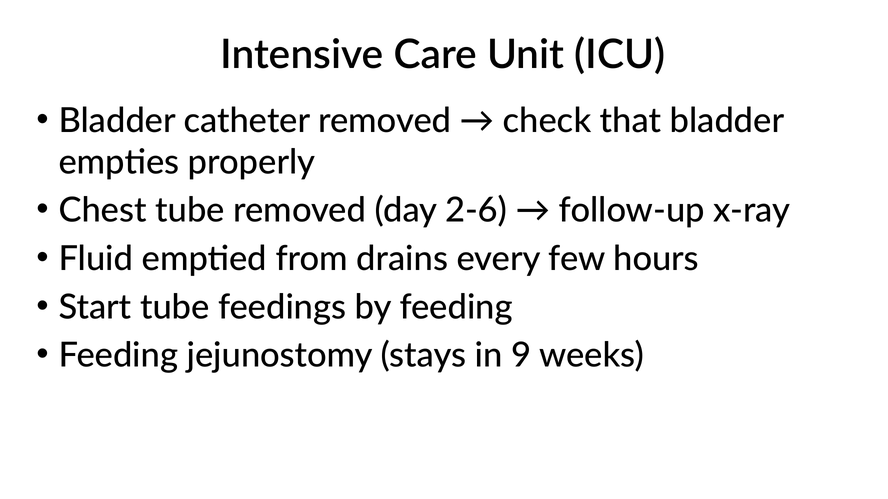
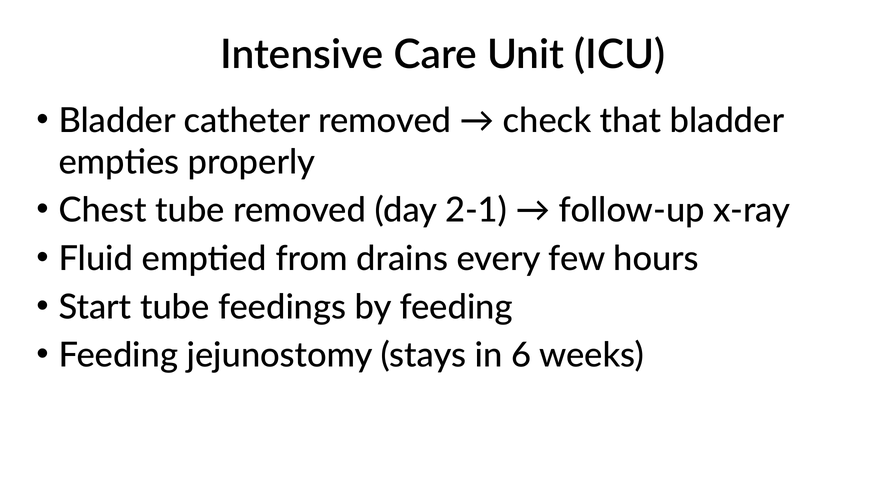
2-6: 2-6 -> 2-1
9: 9 -> 6
